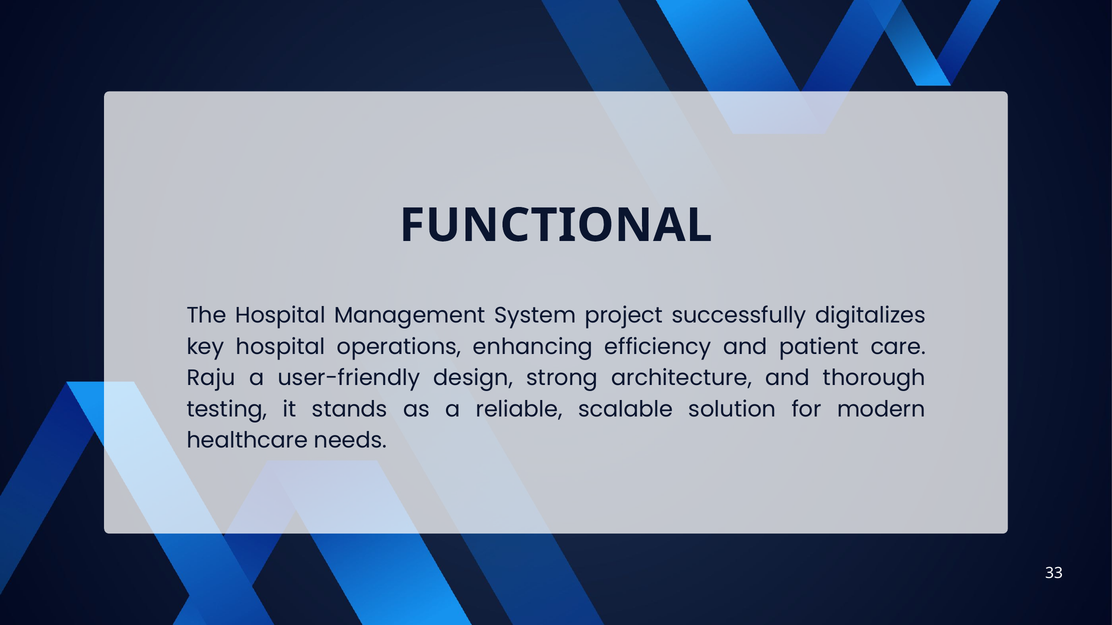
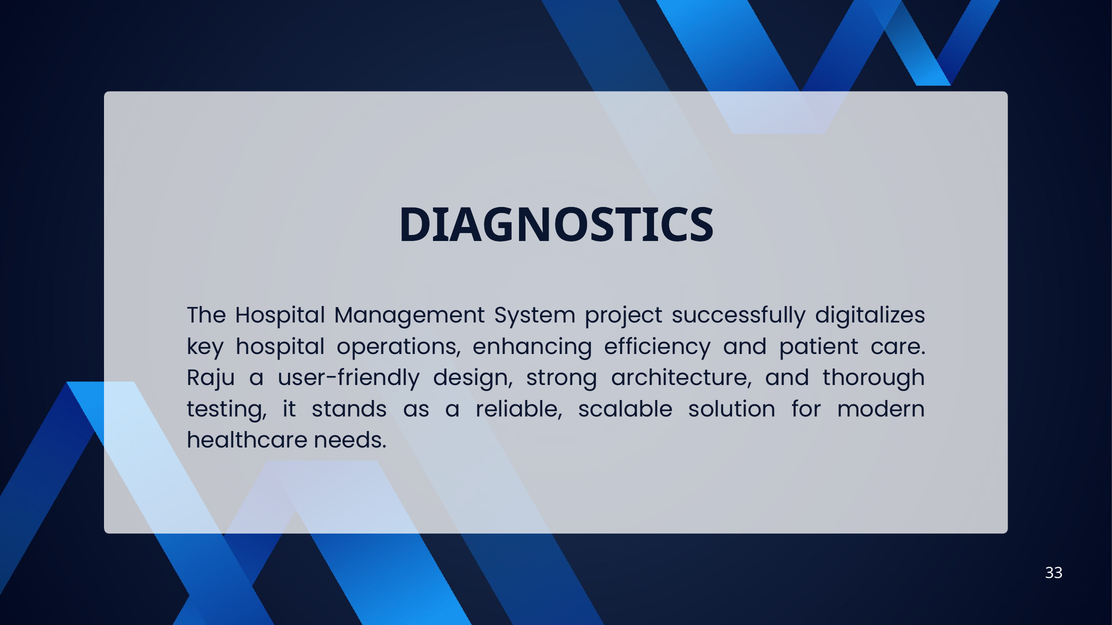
FUNCTIONAL: FUNCTIONAL -> DIAGNOSTICS
